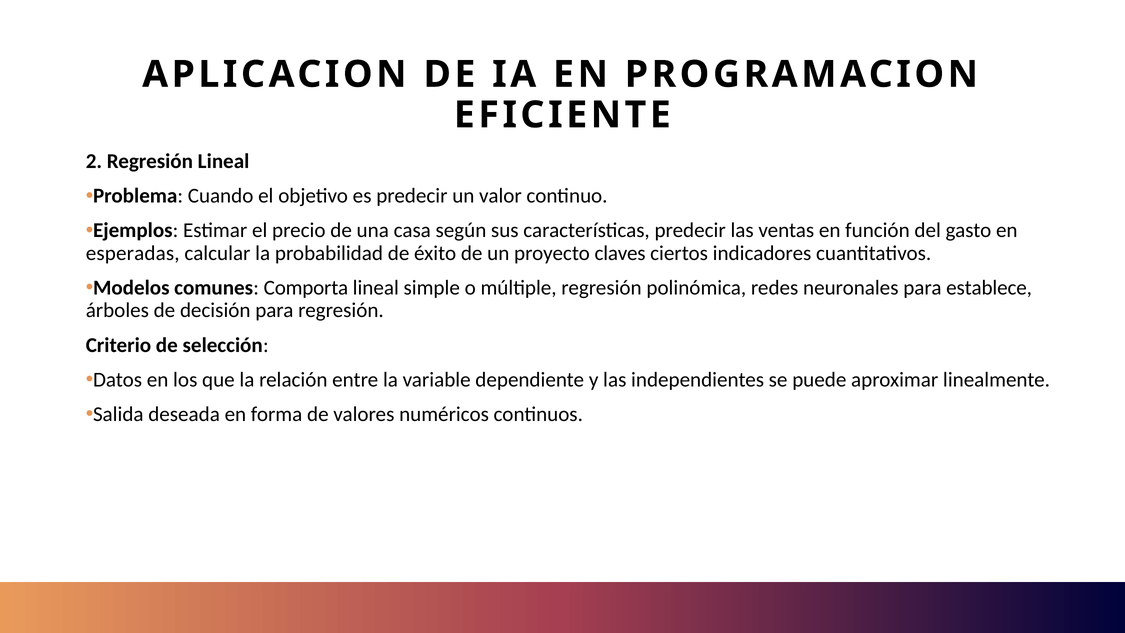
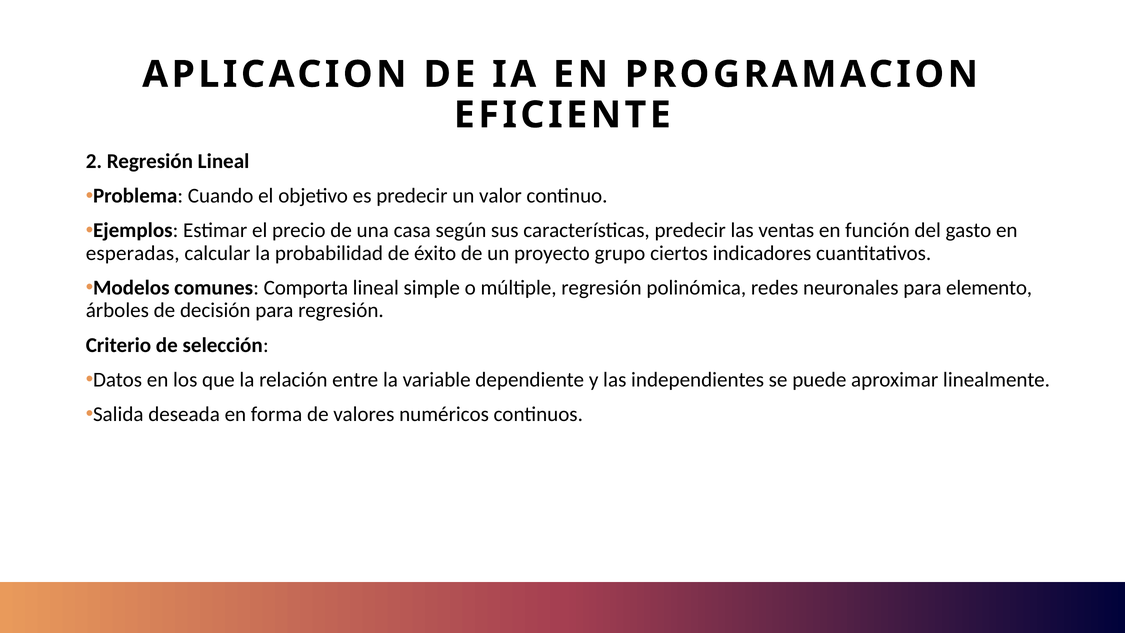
claves: claves -> grupo
establece: establece -> elemento
